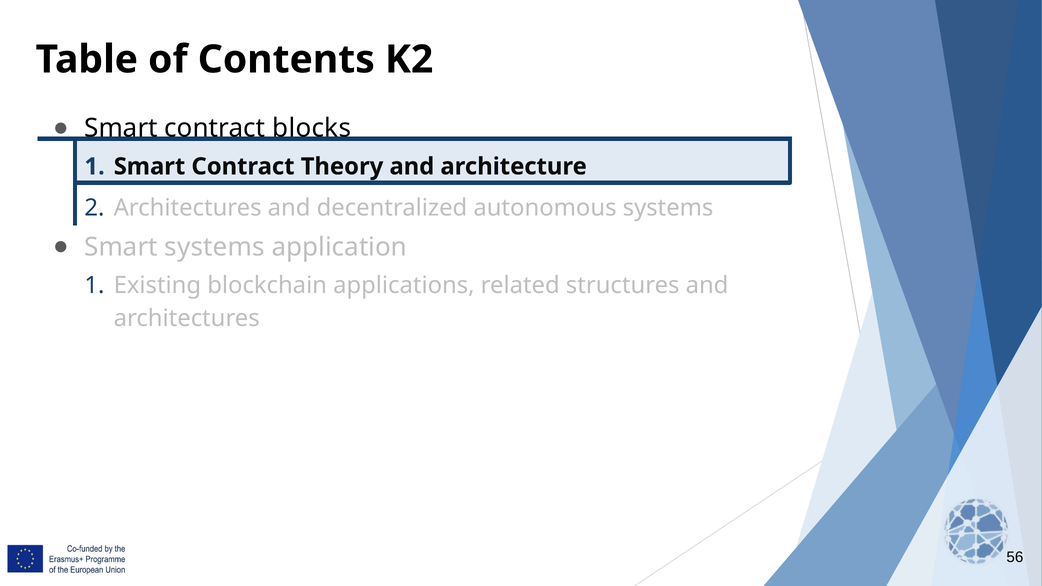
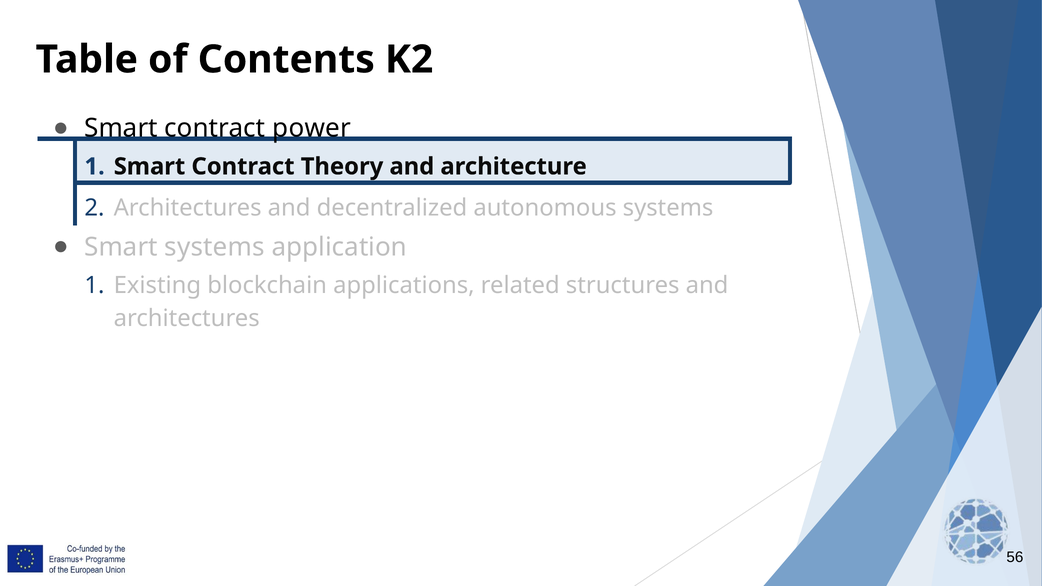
blocks: blocks -> power
